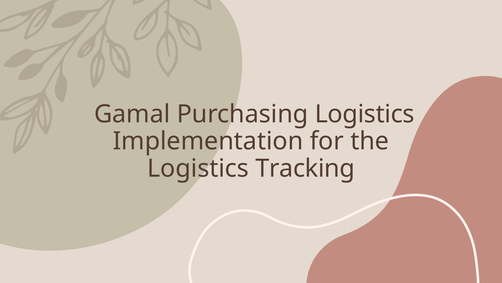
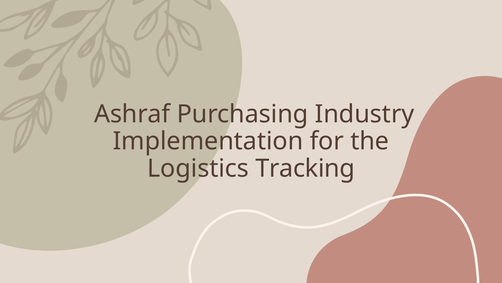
Gamal: Gamal -> Ashraf
Purchasing Logistics: Logistics -> Industry
